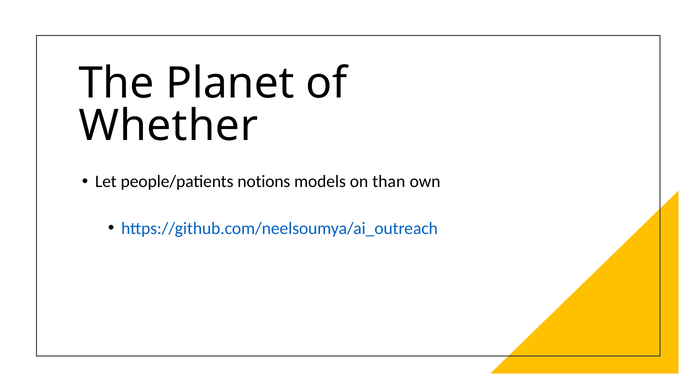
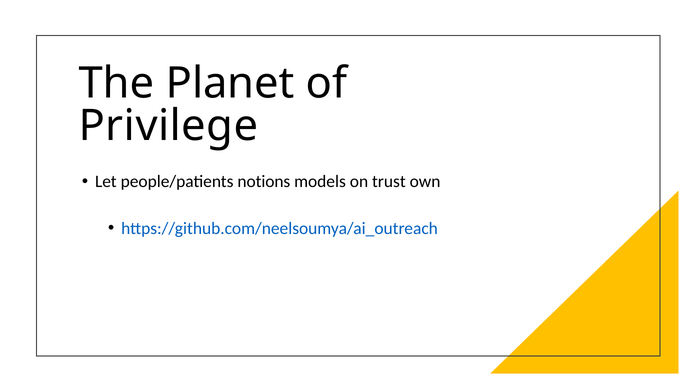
Whether: Whether -> Privilege
than: than -> trust
